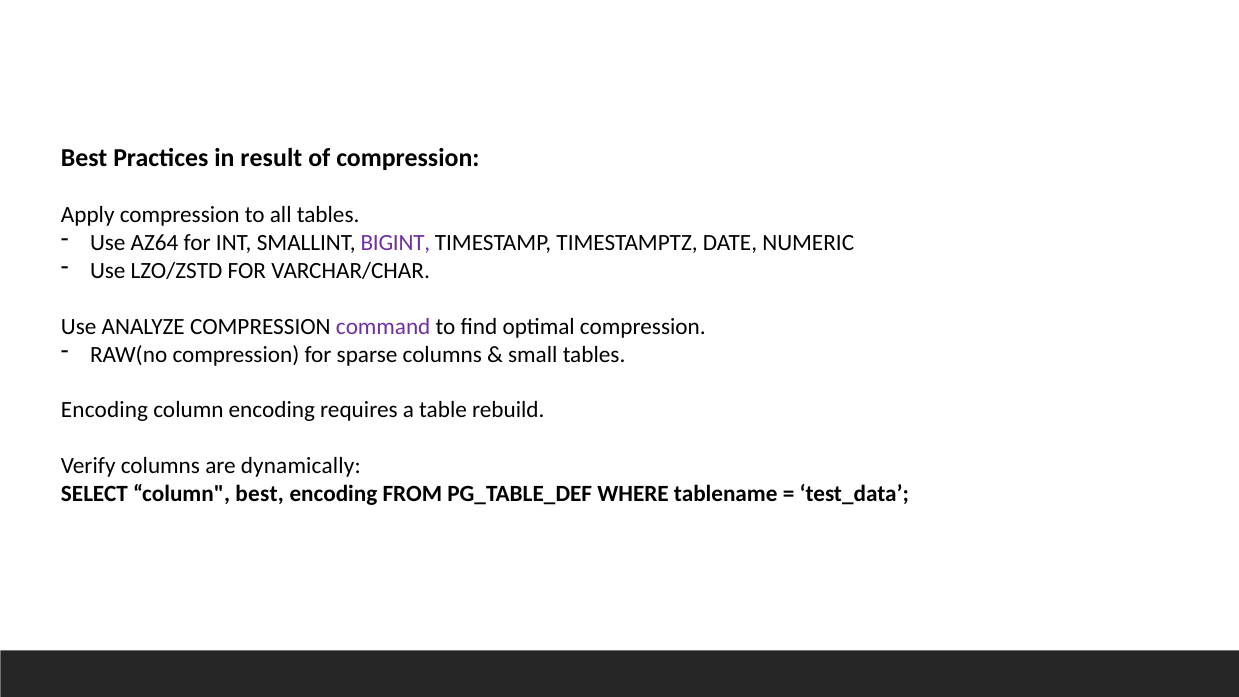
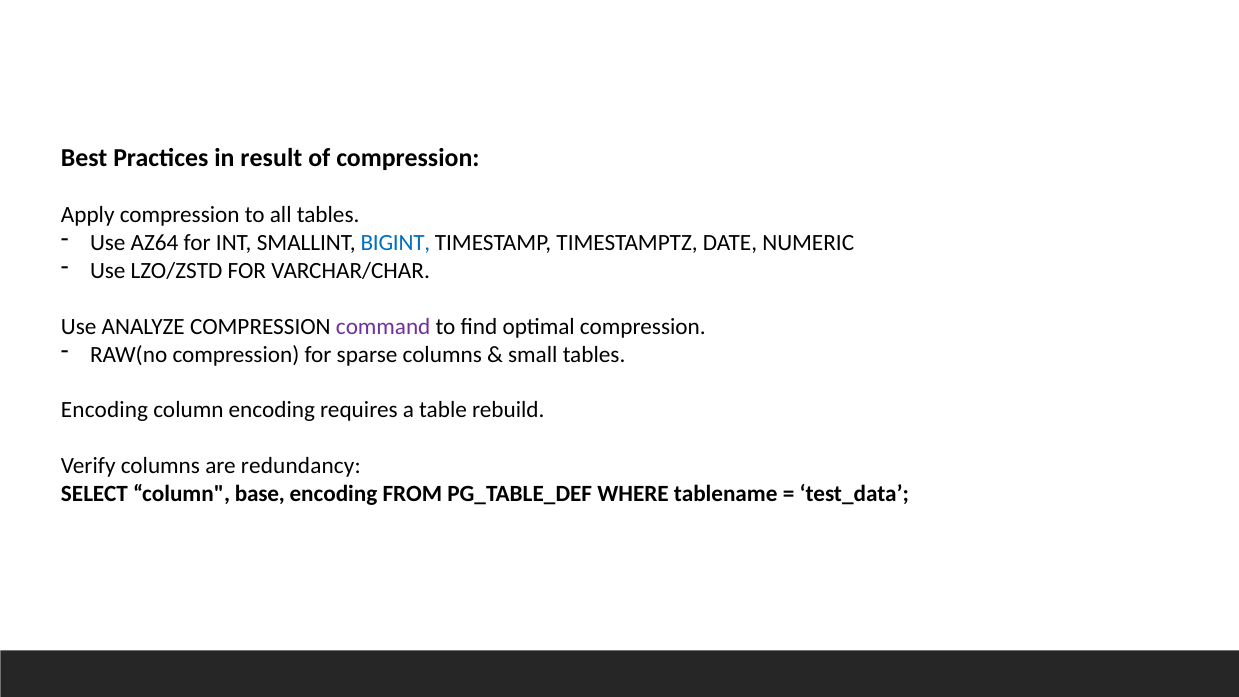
BIGINT colour: purple -> blue
dynamically: dynamically -> redundancy
column best: best -> base
